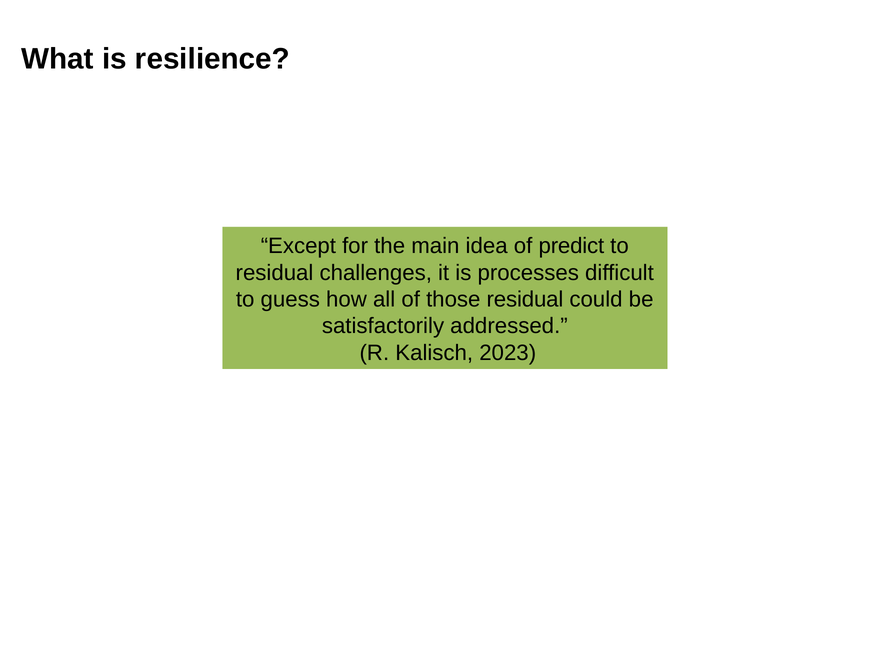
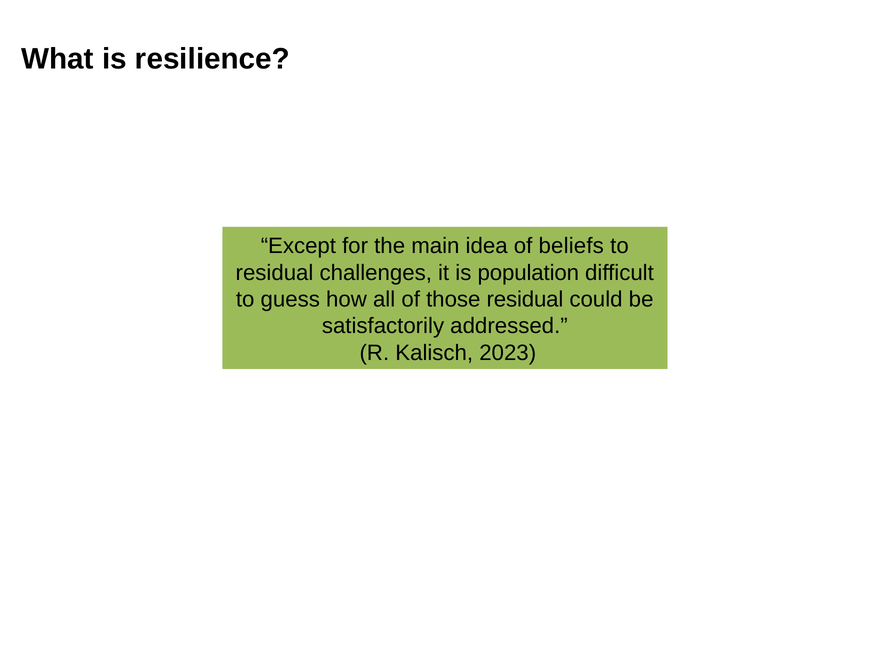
predict: predict -> beliefs
processes: processes -> population
